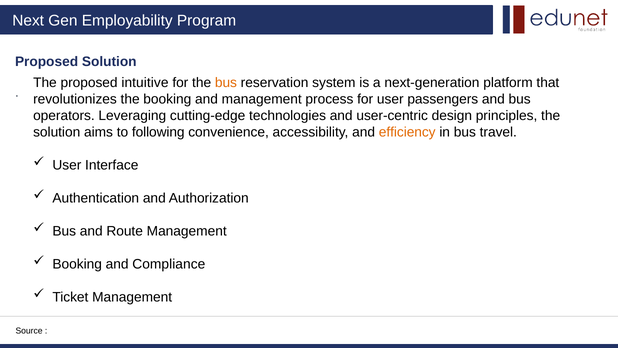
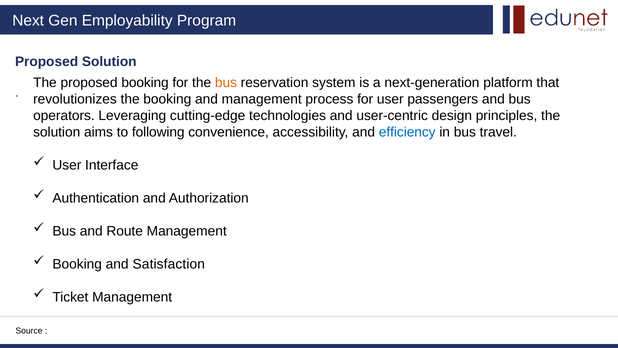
proposed intuitive: intuitive -> booking
efficiency colour: orange -> blue
Compliance: Compliance -> Satisfaction
